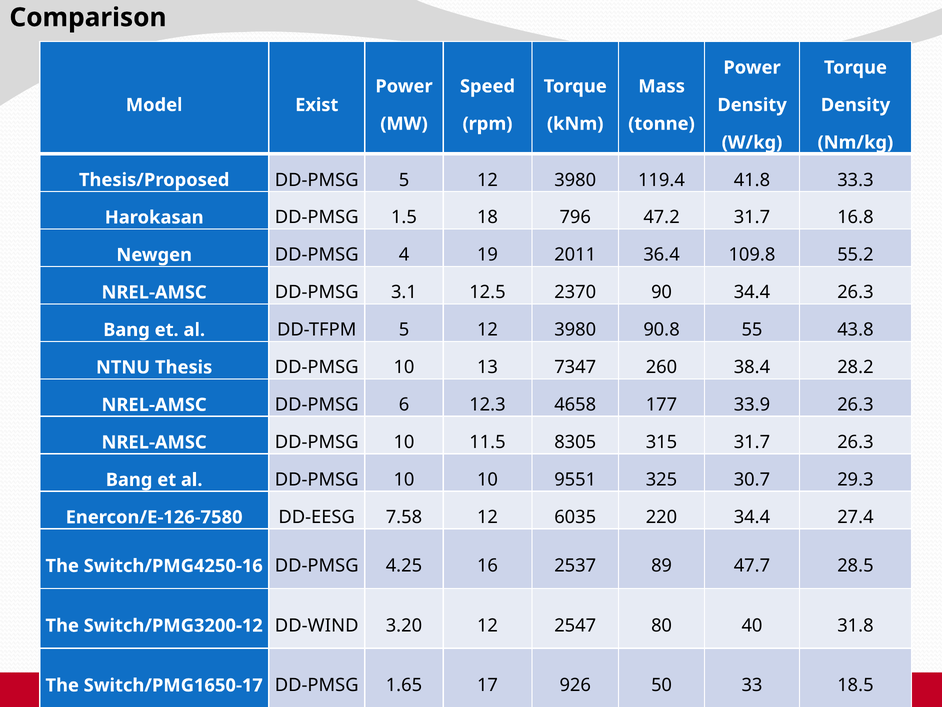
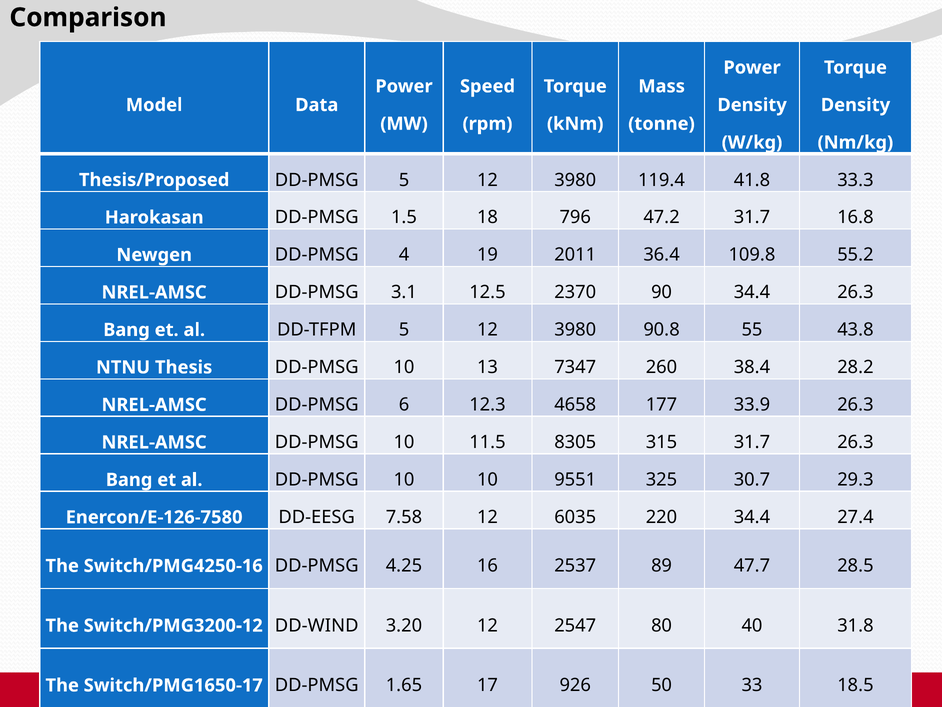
Exist: Exist -> Data
